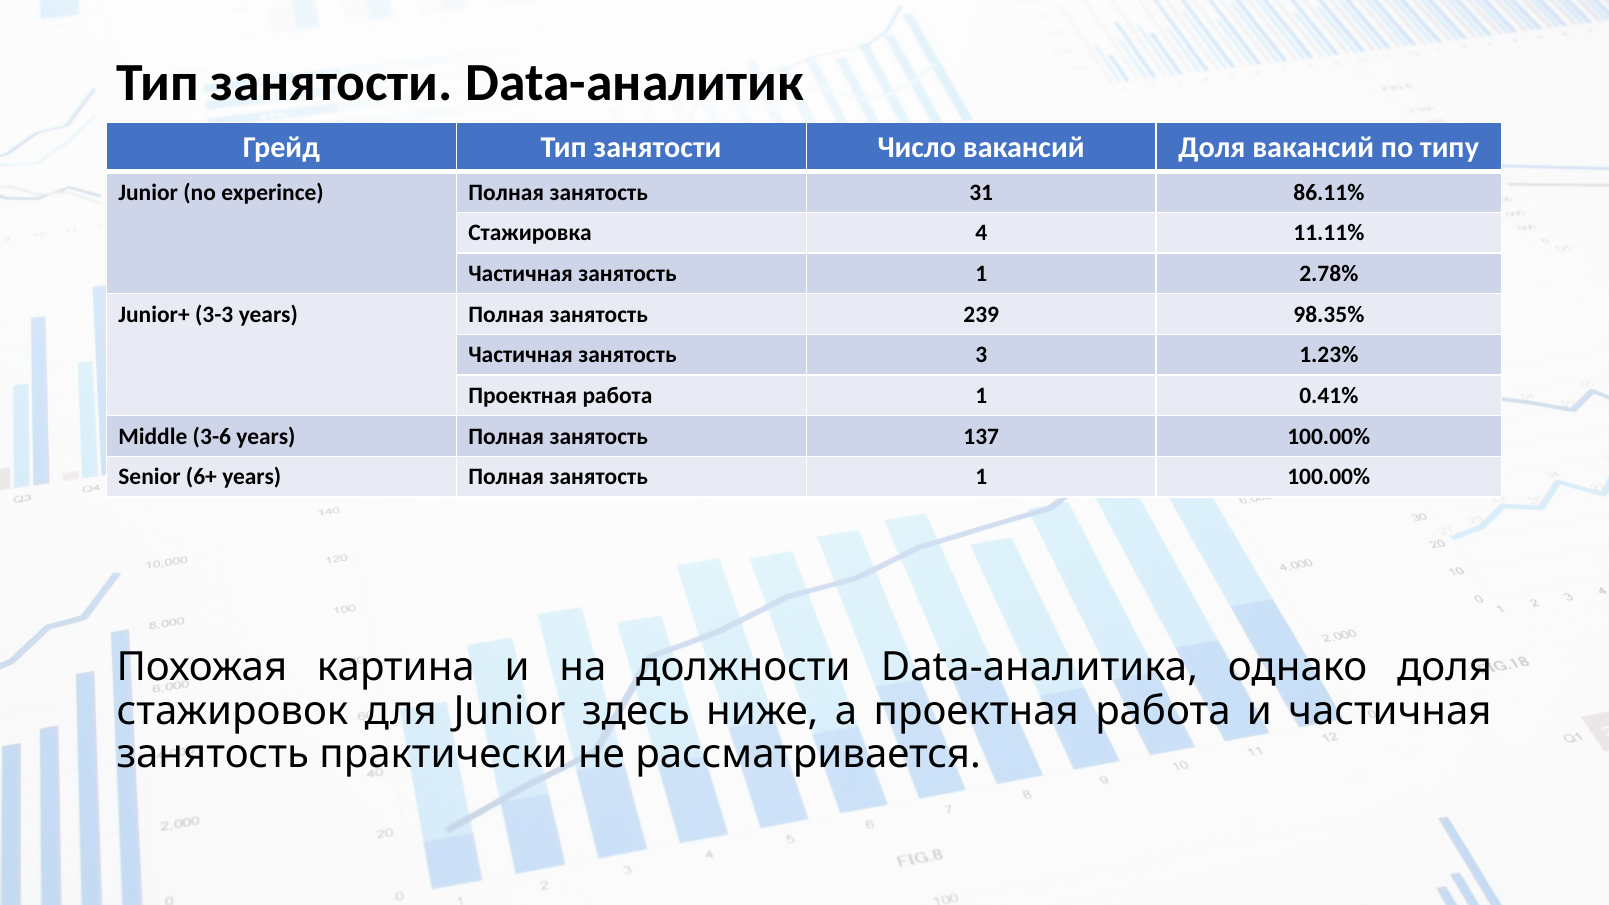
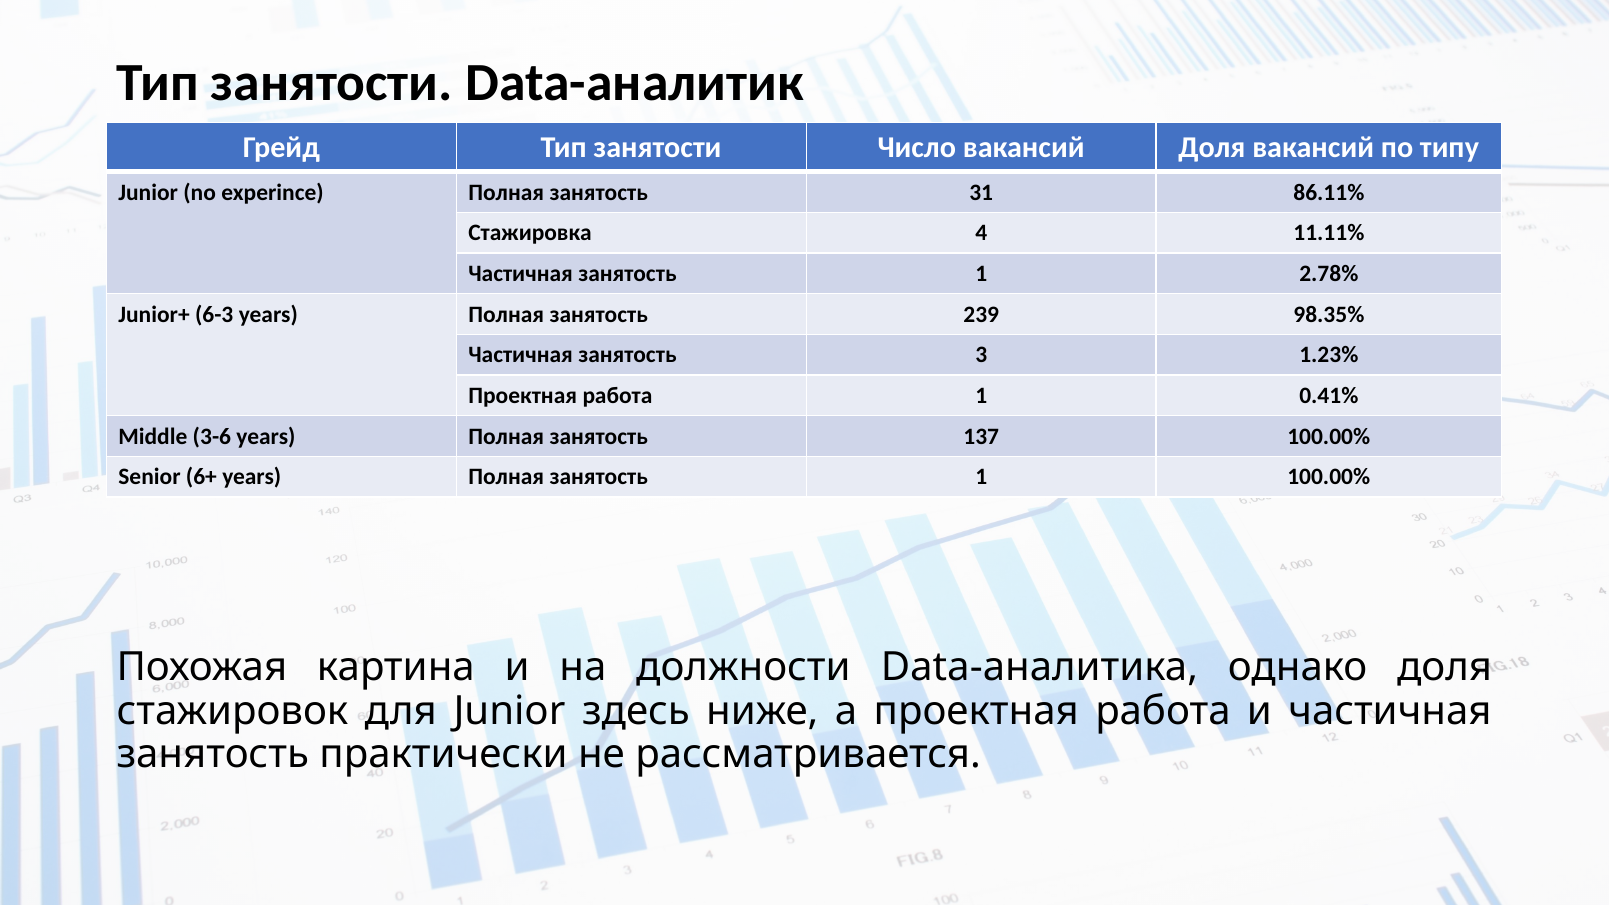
3-3: 3-3 -> 6-3
